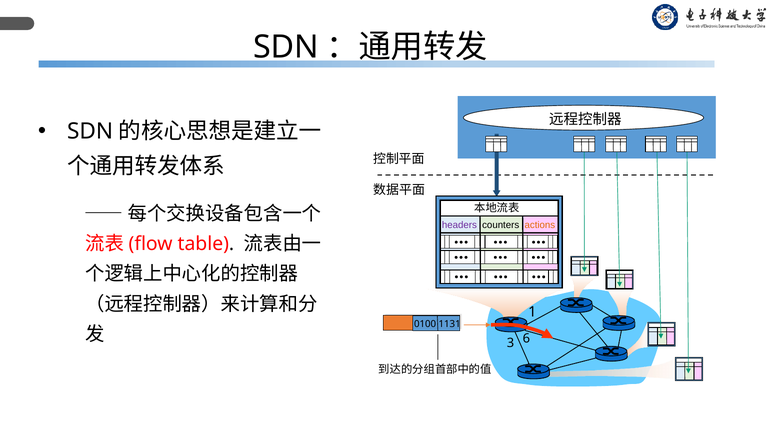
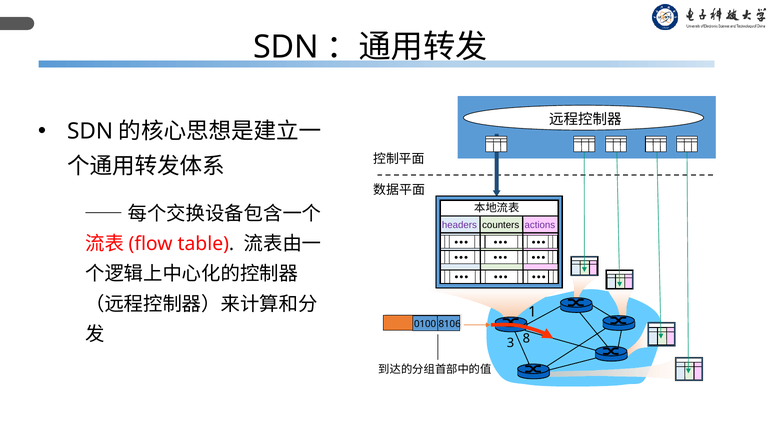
actions colour: orange -> purple
1131: 1131 -> 8106
6: 6 -> 8
